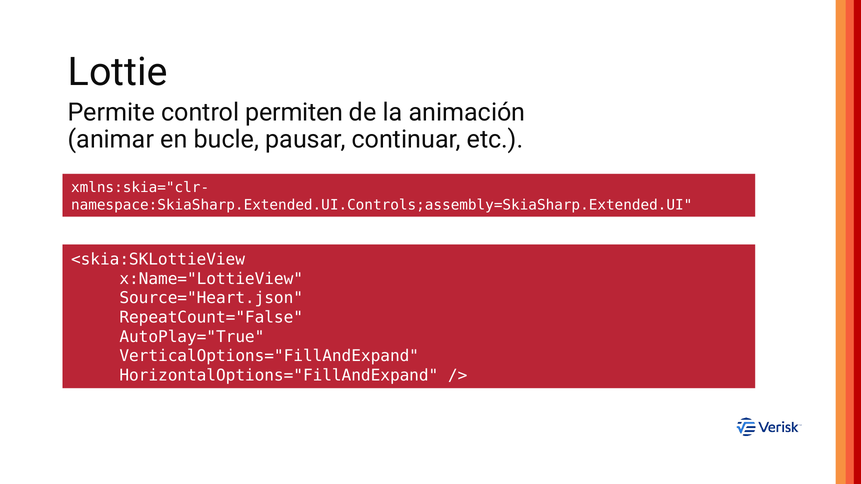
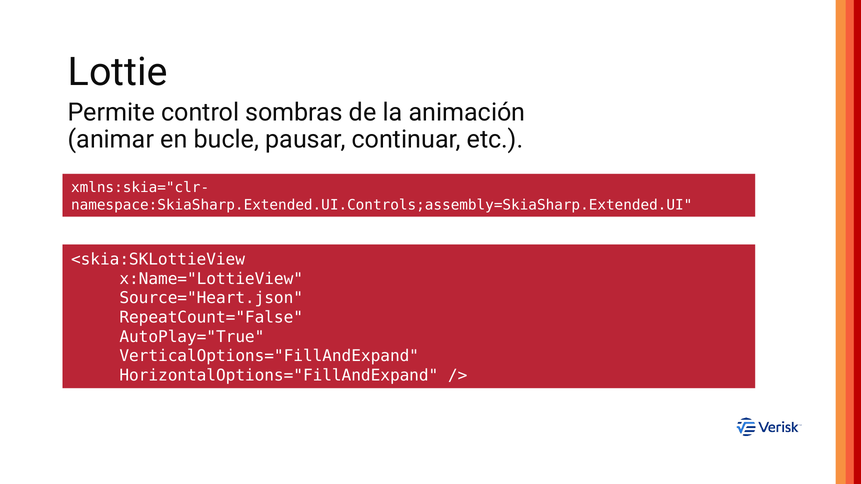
permiten: permiten -> sombras
